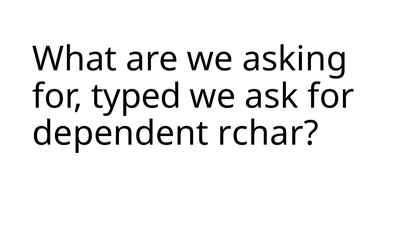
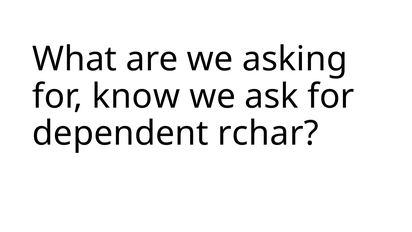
typed: typed -> know
